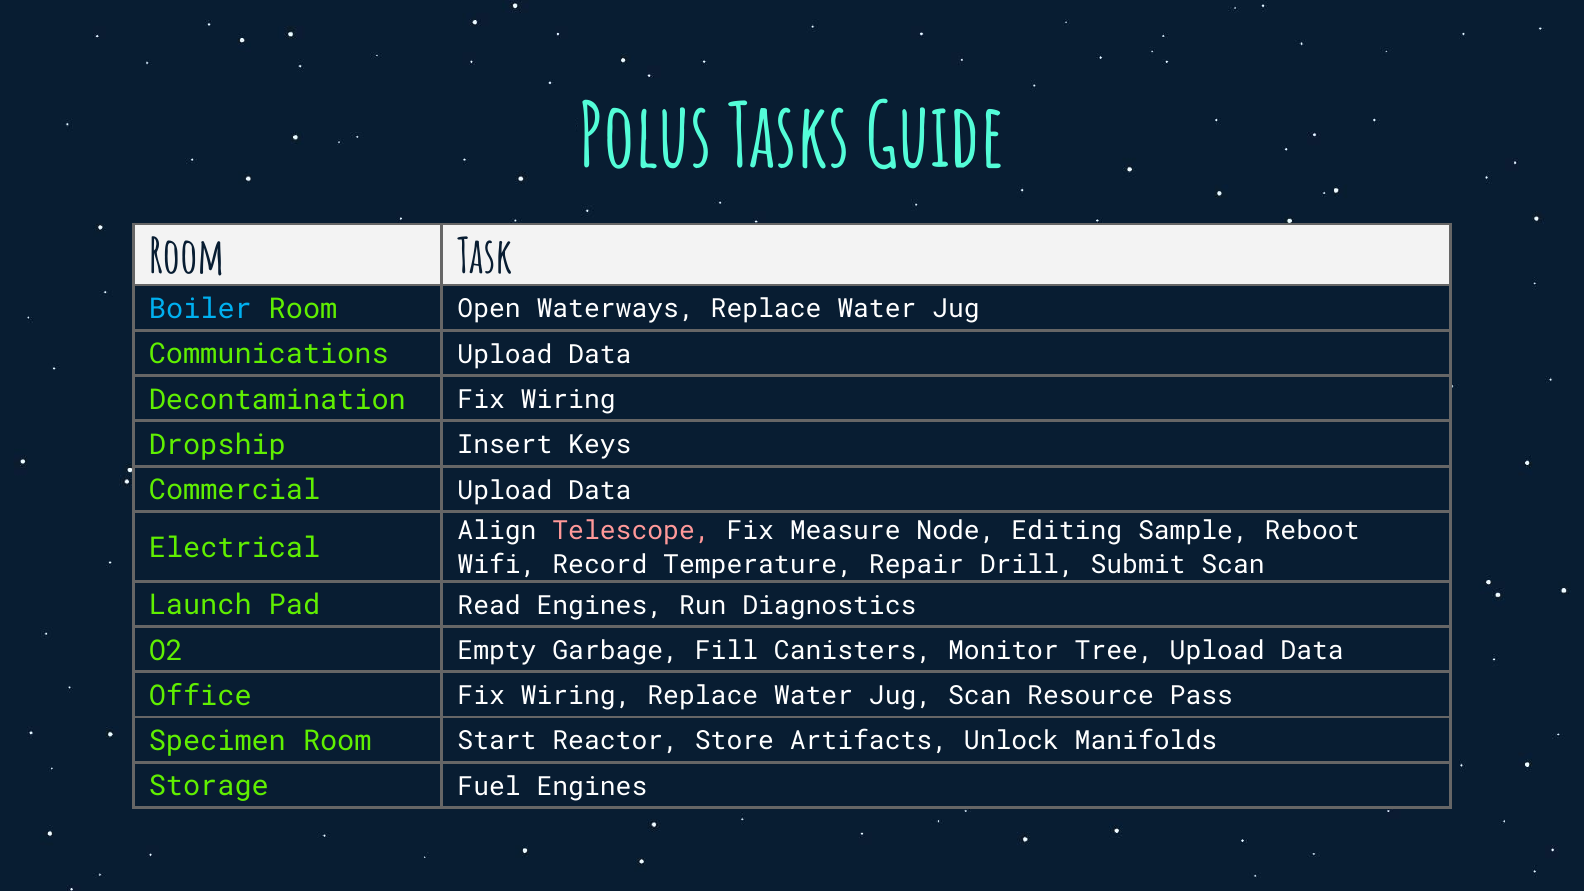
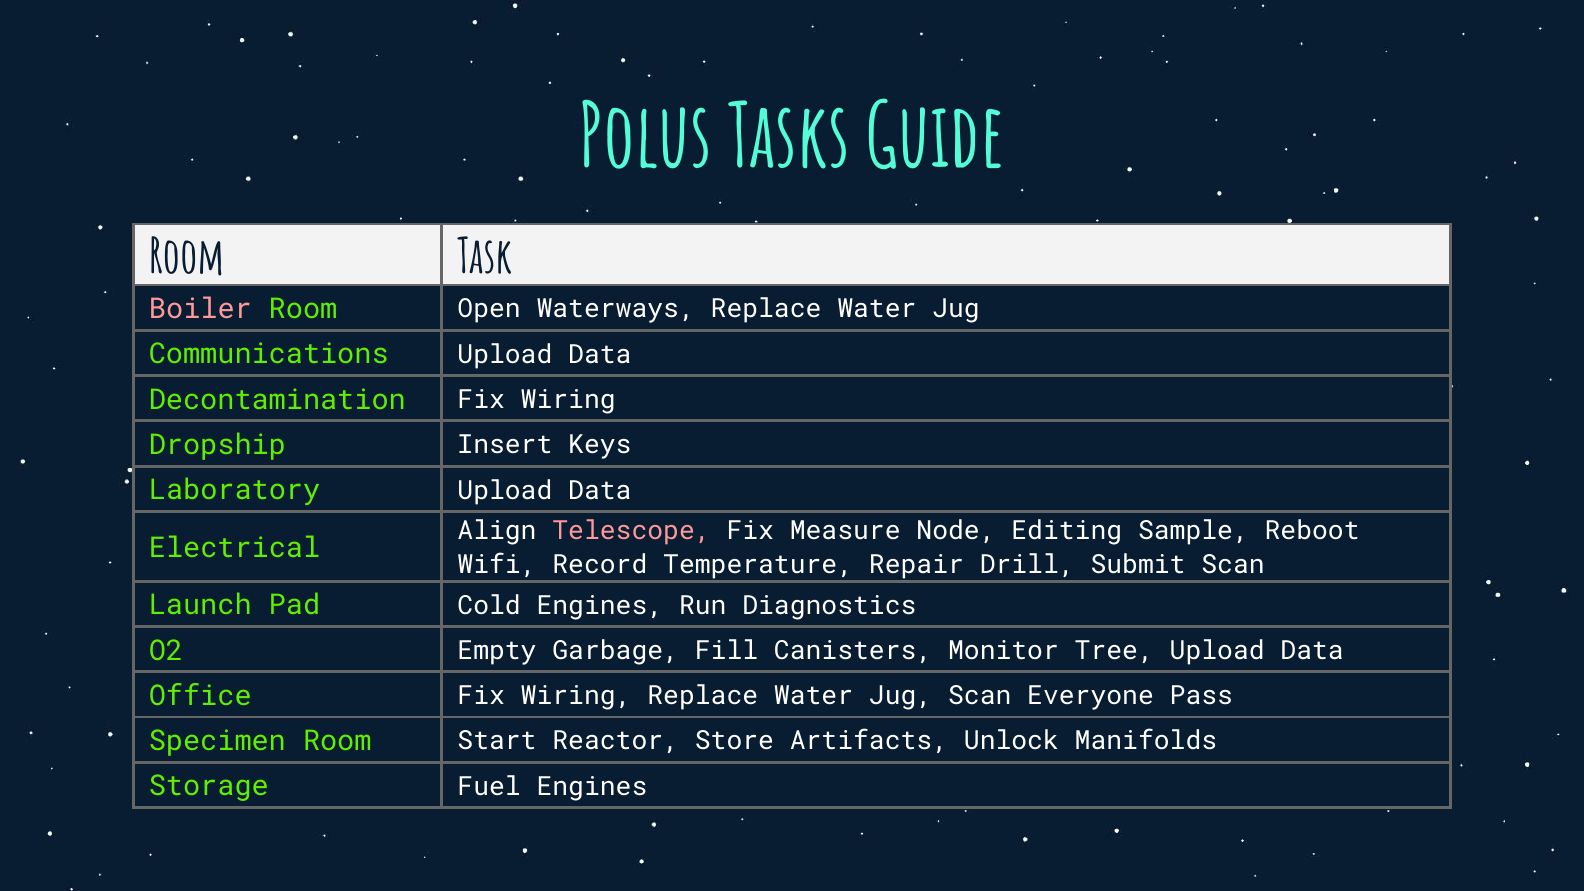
Boiler colour: light blue -> pink
Commercial: Commercial -> Laboratory
Read: Read -> Cold
Resource: Resource -> Everyone
